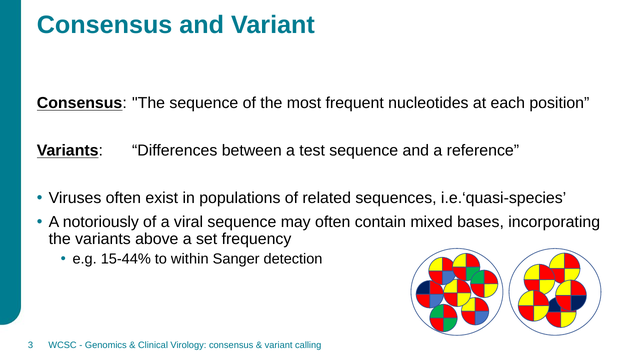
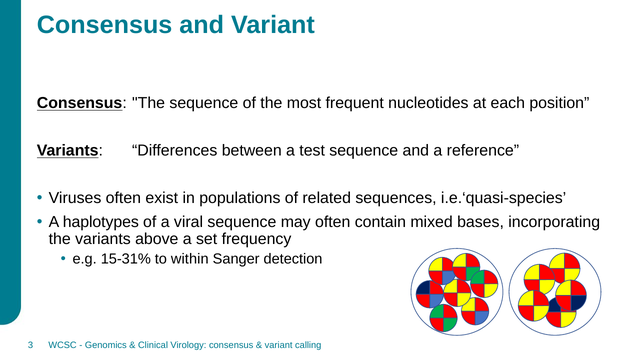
notoriously: notoriously -> haplotypes
15-44%: 15-44% -> 15-31%
